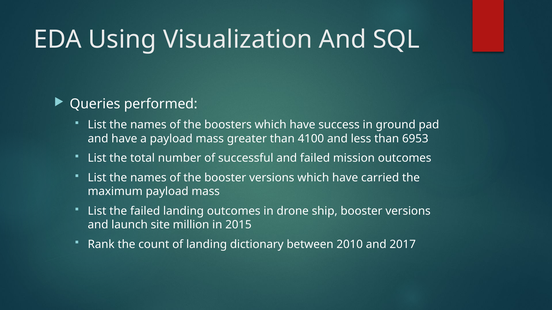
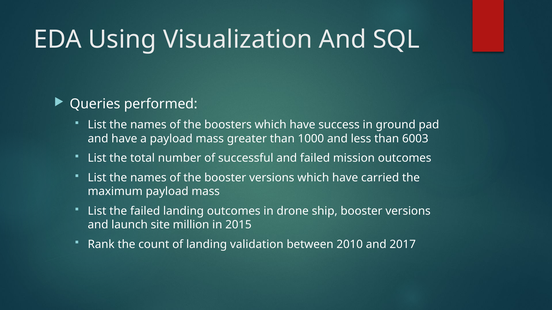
4100: 4100 -> 1000
6953: 6953 -> 6003
dictionary: dictionary -> validation
